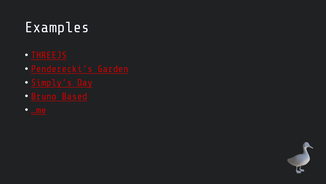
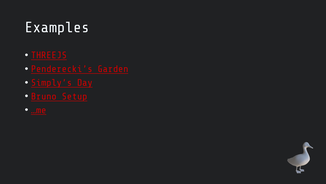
Based: Based -> Setup
